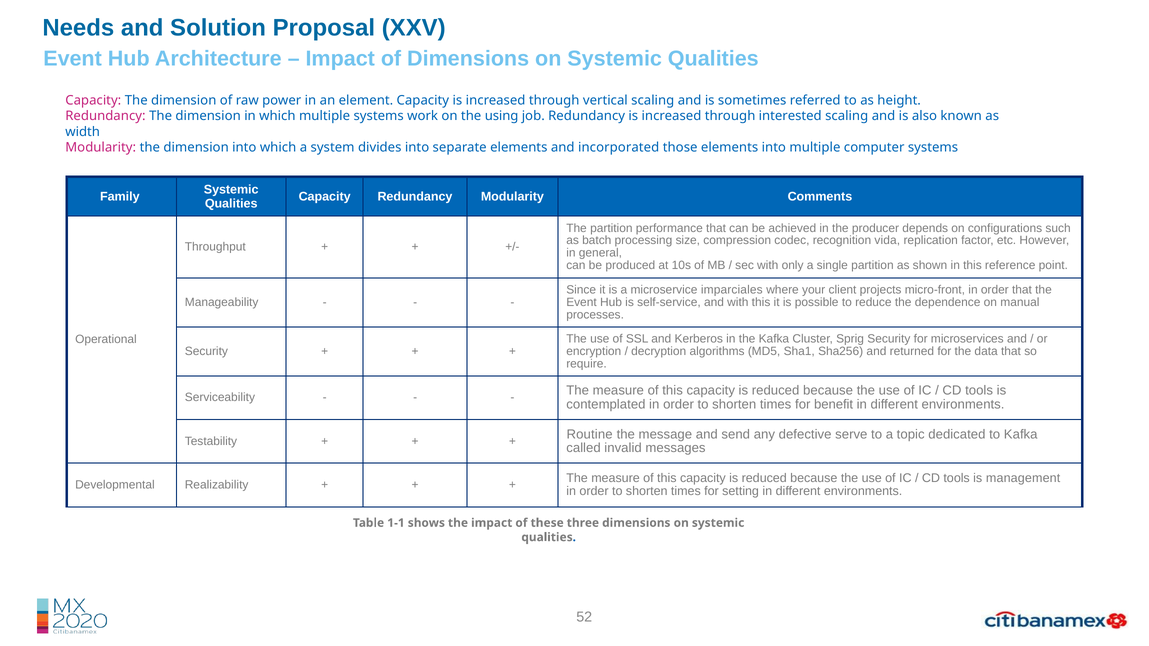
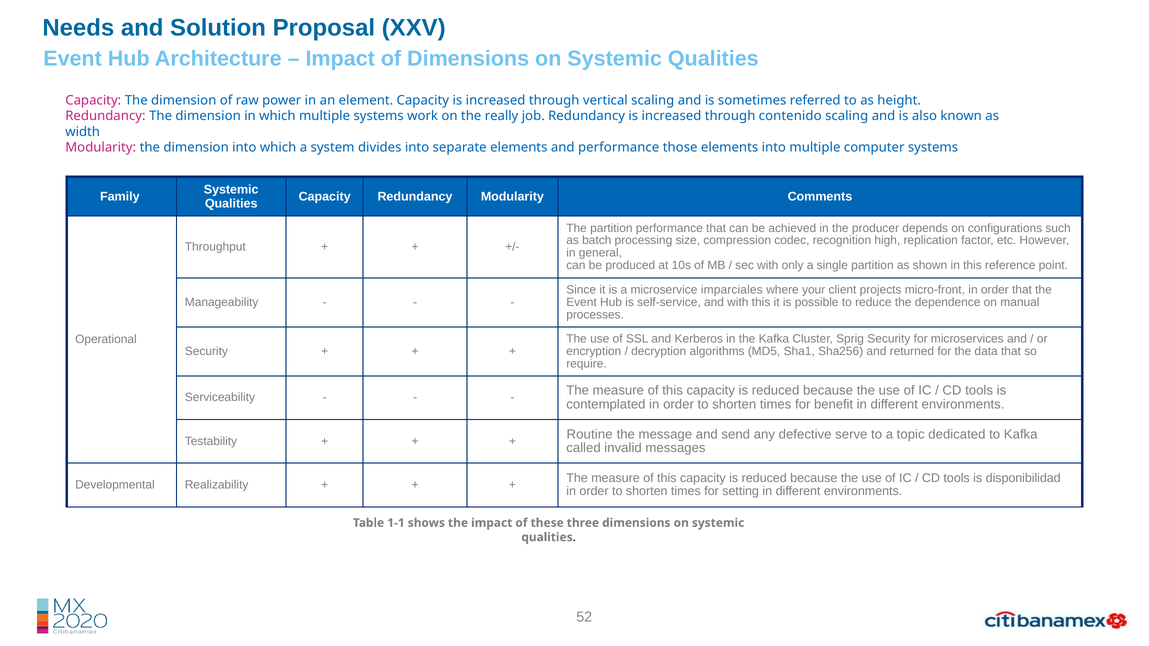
using: using -> really
interested: interested -> contenido
and incorporated: incorporated -> performance
vida: vida -> high
management: management -> disponibilidad
